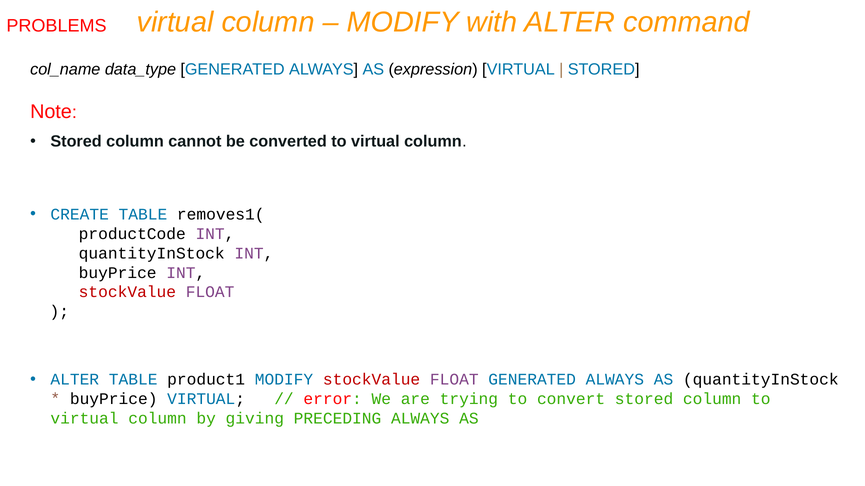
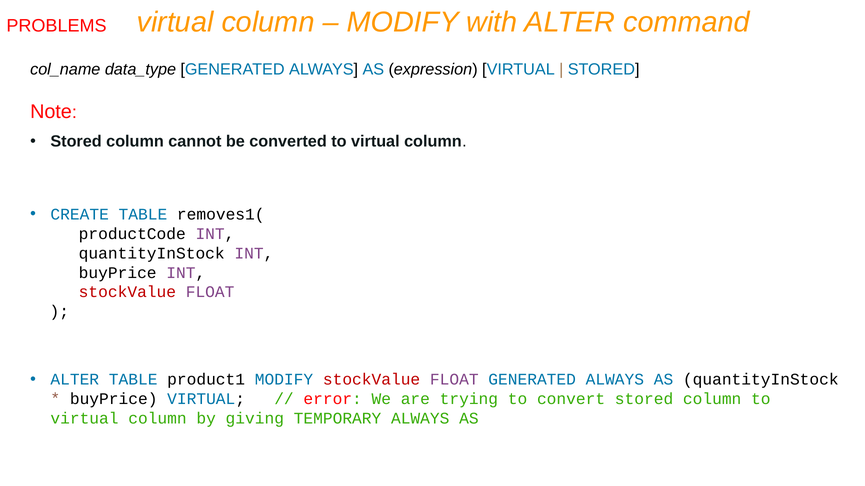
PRECEDING: PRECEDING -> TEMPORARY
